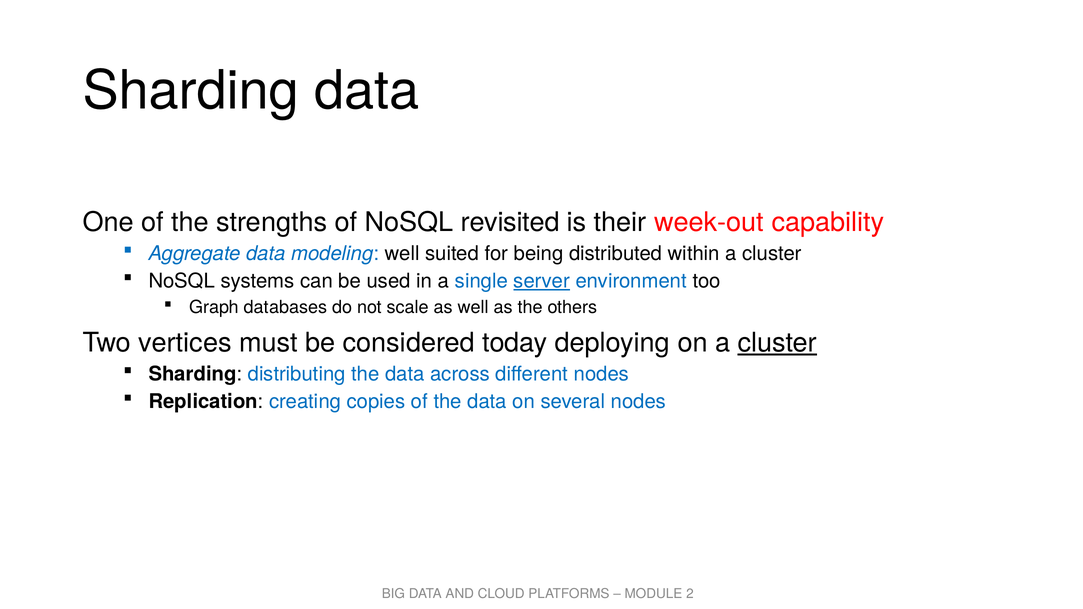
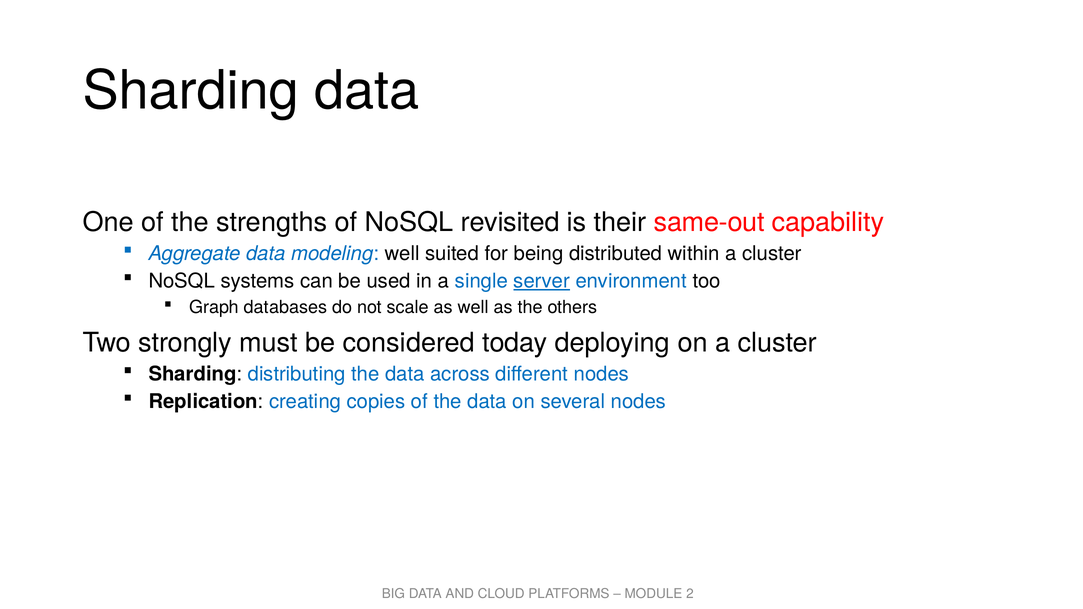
week-out: week-out -> same-out
vertices: vertices -> strongly
cluster at (777, 343) underline: present -> none
